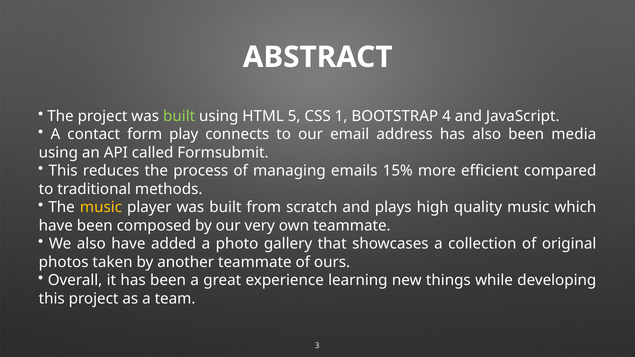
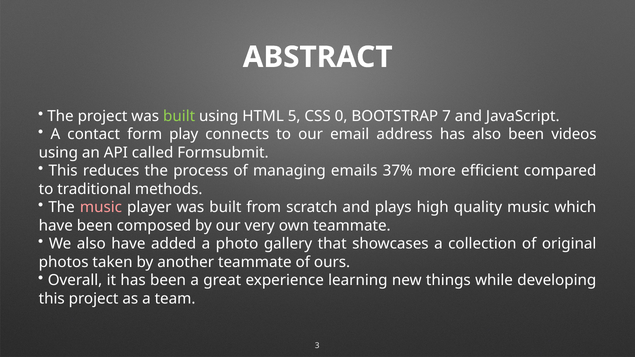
1: 1 -> 0
4: 4 -> 7
media: media -> videos
15%: 15% -> 37%
music at (101, 207) colour: yellow -> pink
